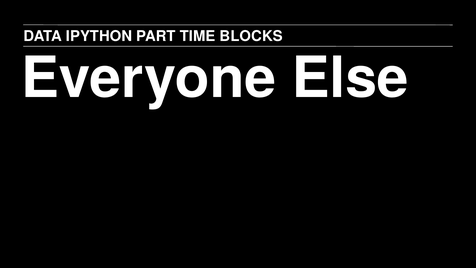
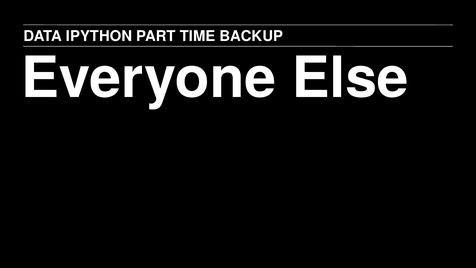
BLOCKS: BLOCKS -> BACKUP
